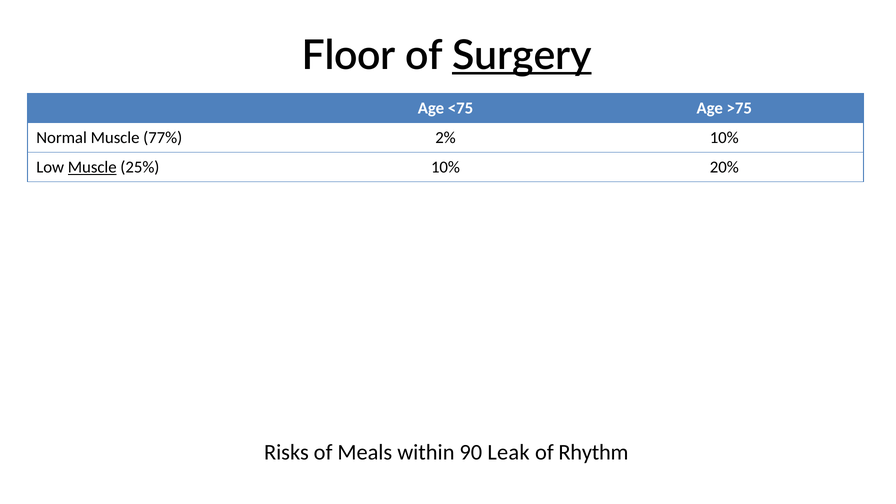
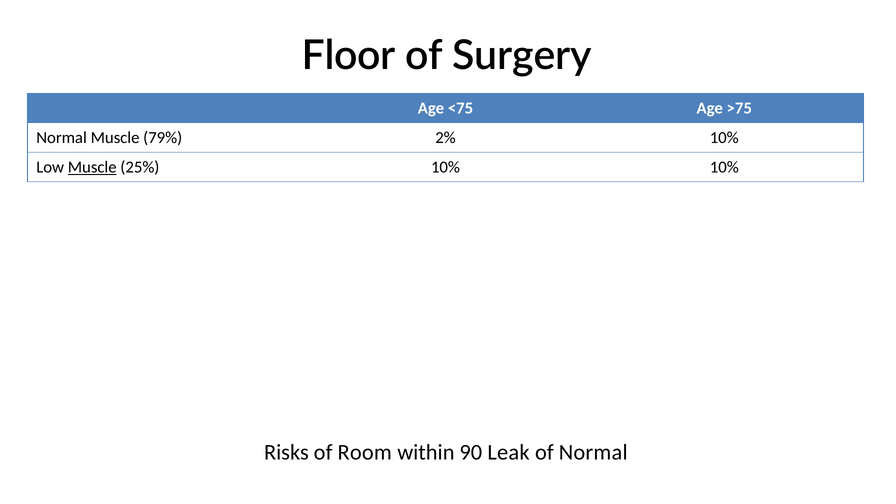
Surgery underline: present -> none
77%: 77% -> 79%
10% 20%: 20% -> 10%
Meals: Meals -> Room
of Rhythm: Rhythm -> Normal
